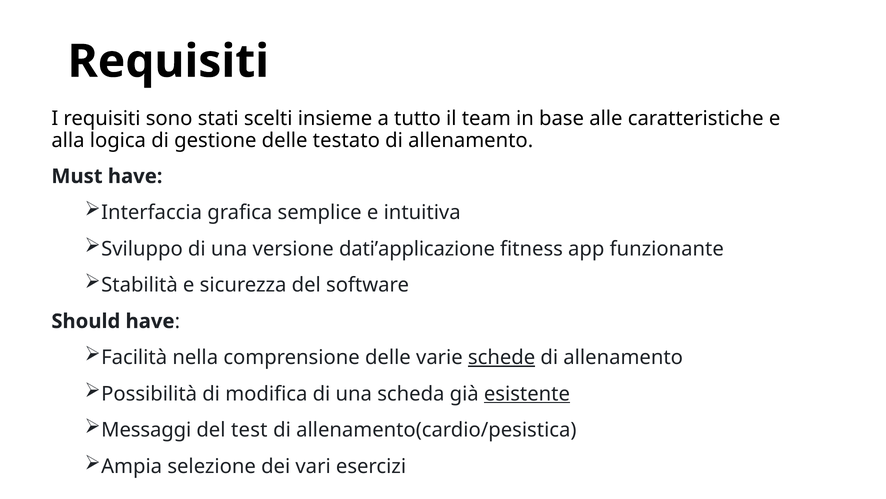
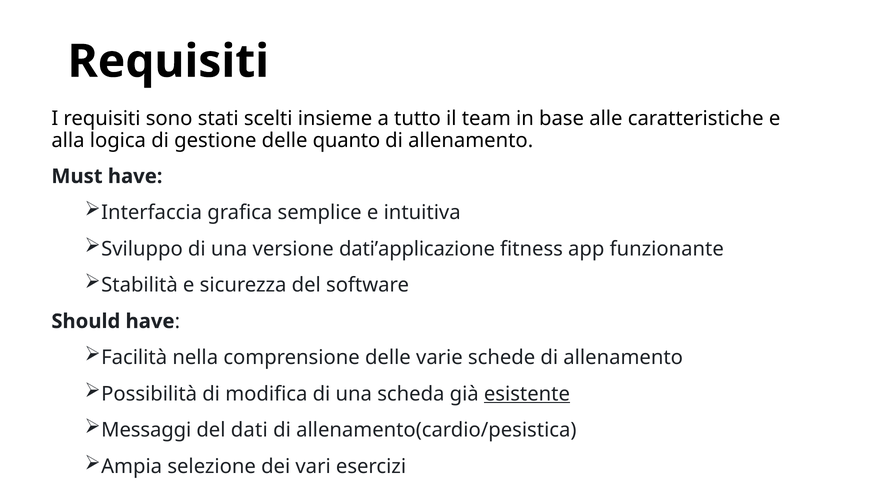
testato: testato -> quanto
schede underline: present -> none
test: test -> dati
